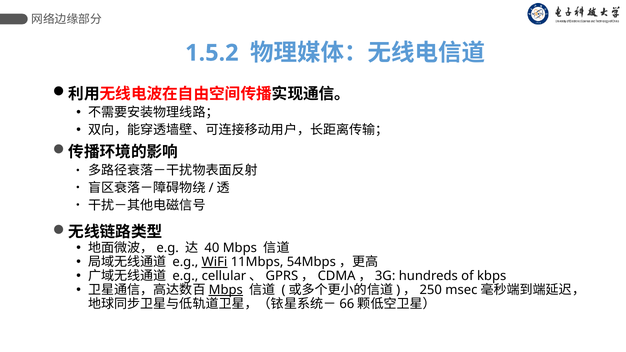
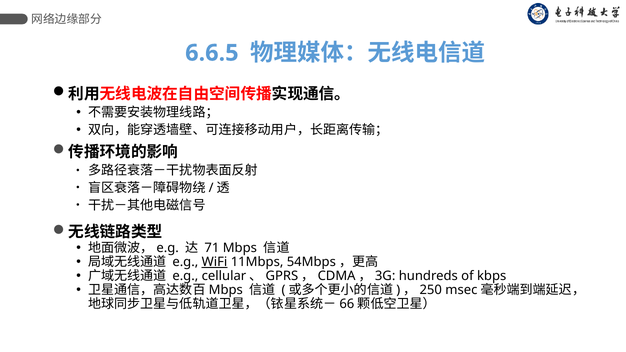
1.5.2: 1.5.2 -> 6.6.5
40: 40 -> 71
Mbps at (226, 290) underline: present -> none
